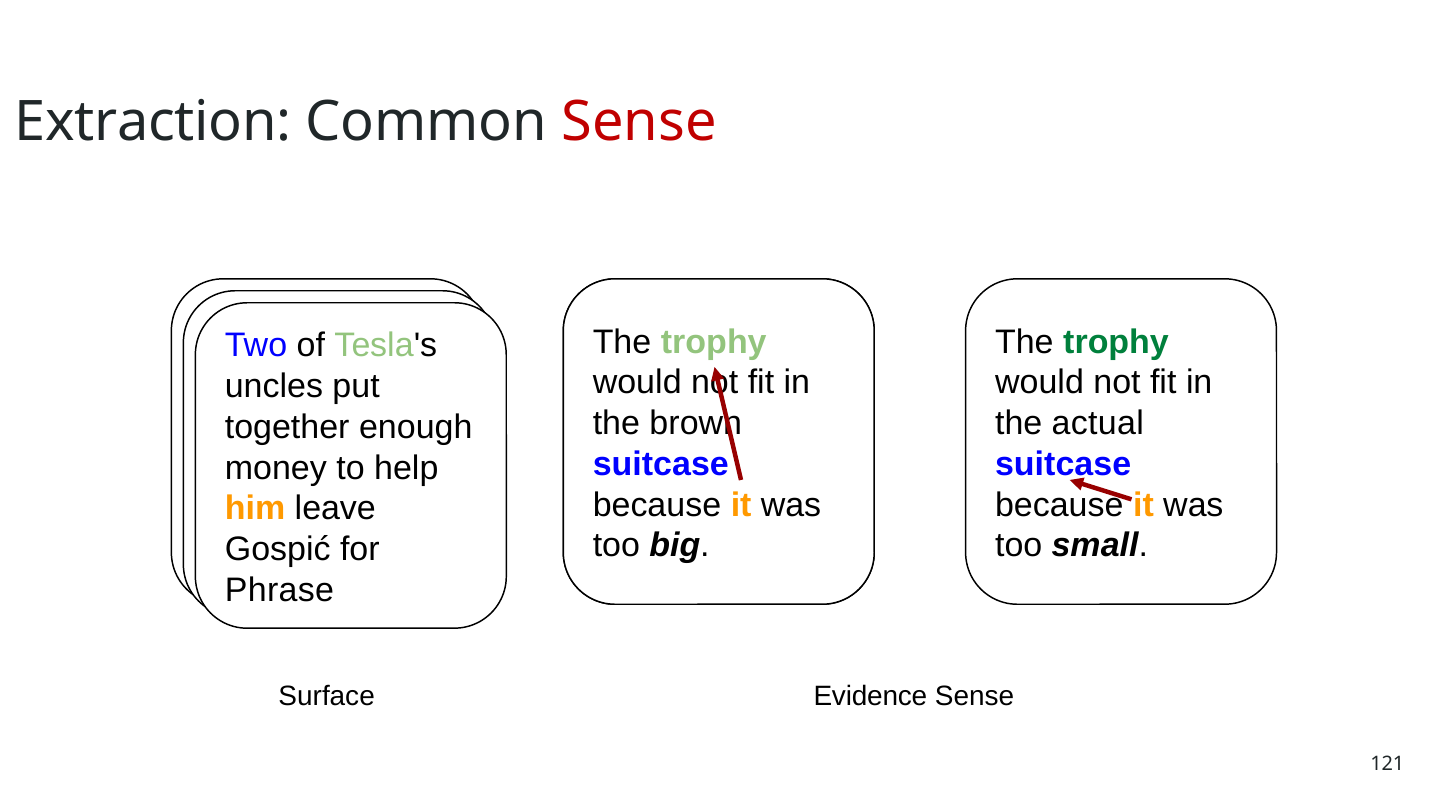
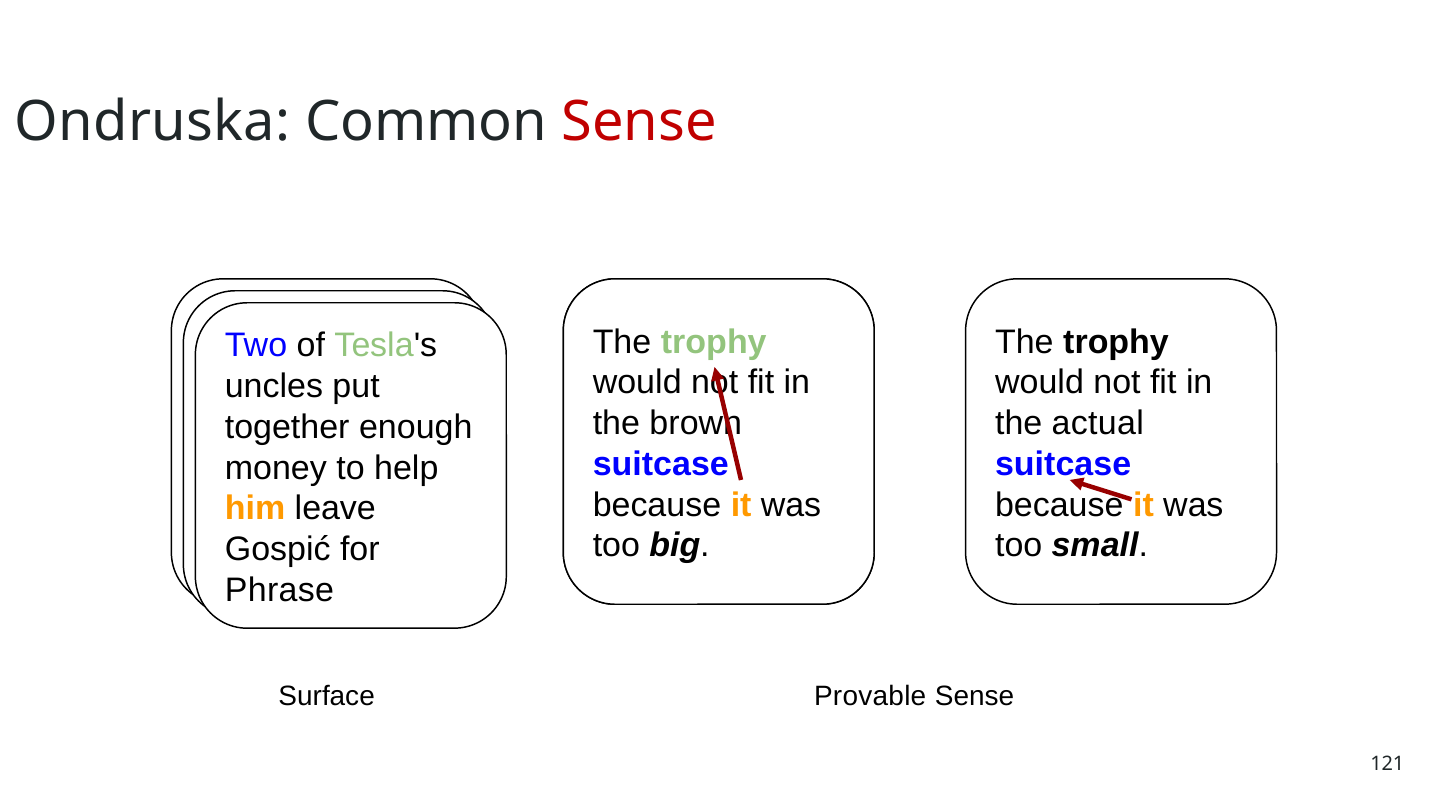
Extraction: Extraction -> Ondruska
trophy at (1116, 342) colour: green -> black
Evidence: Evidence -> Provable
